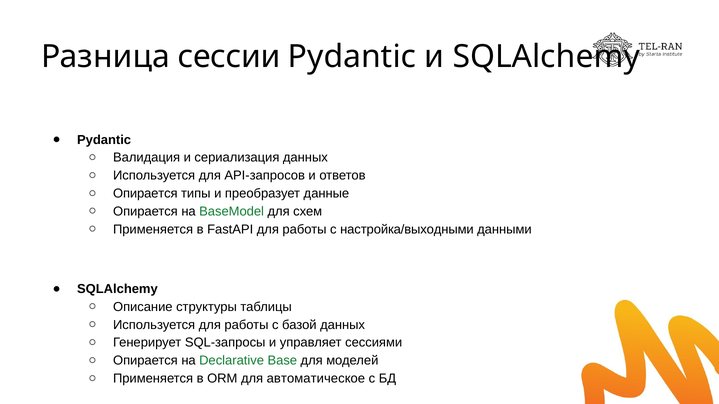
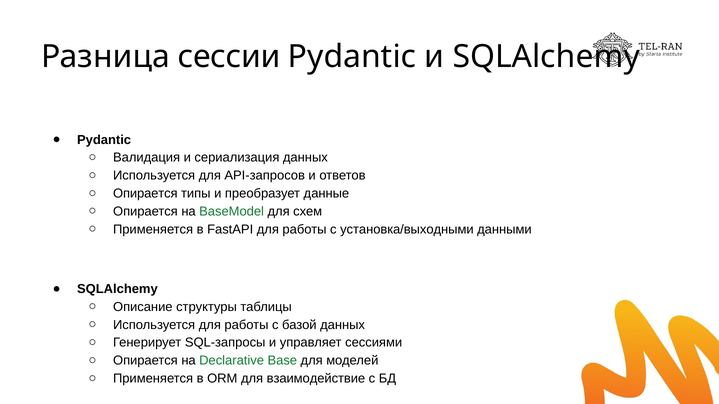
настройка/выходными: настройка/выходными -> установка/выходными
автоматическое: автоматическое -> взаимодействие
